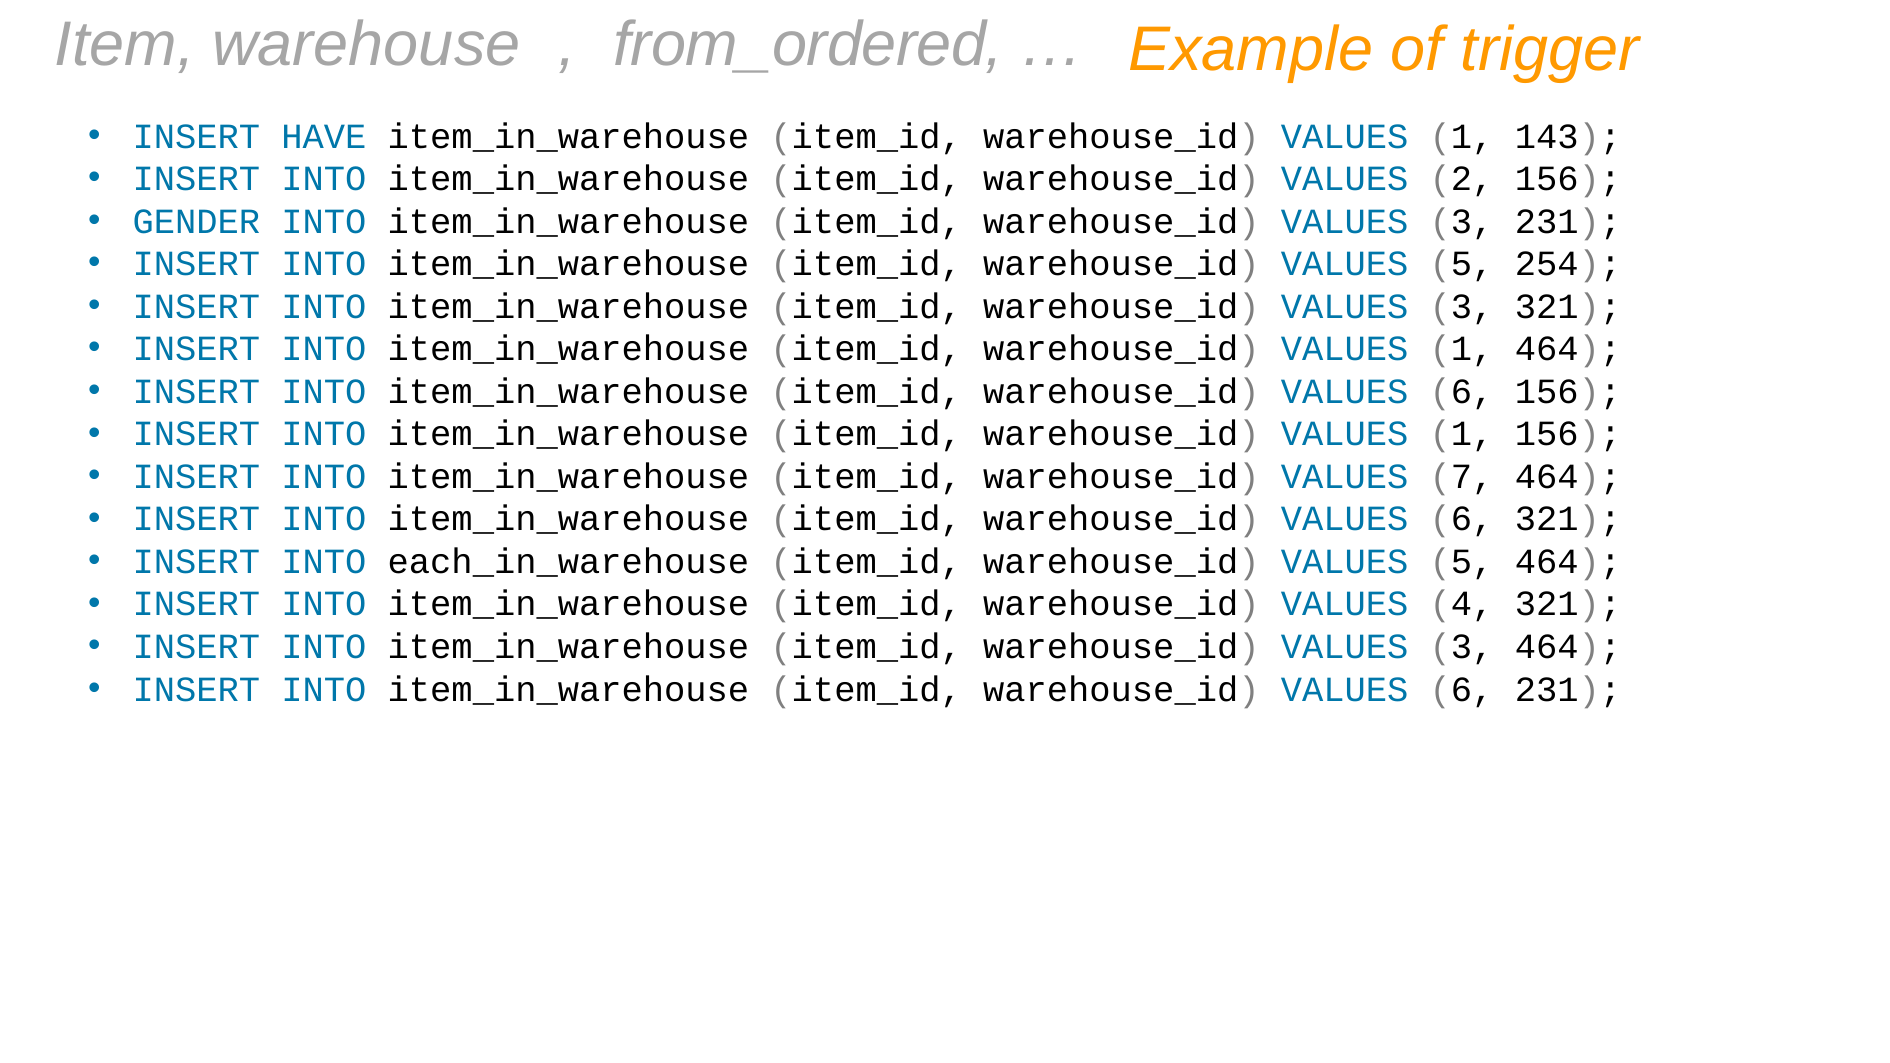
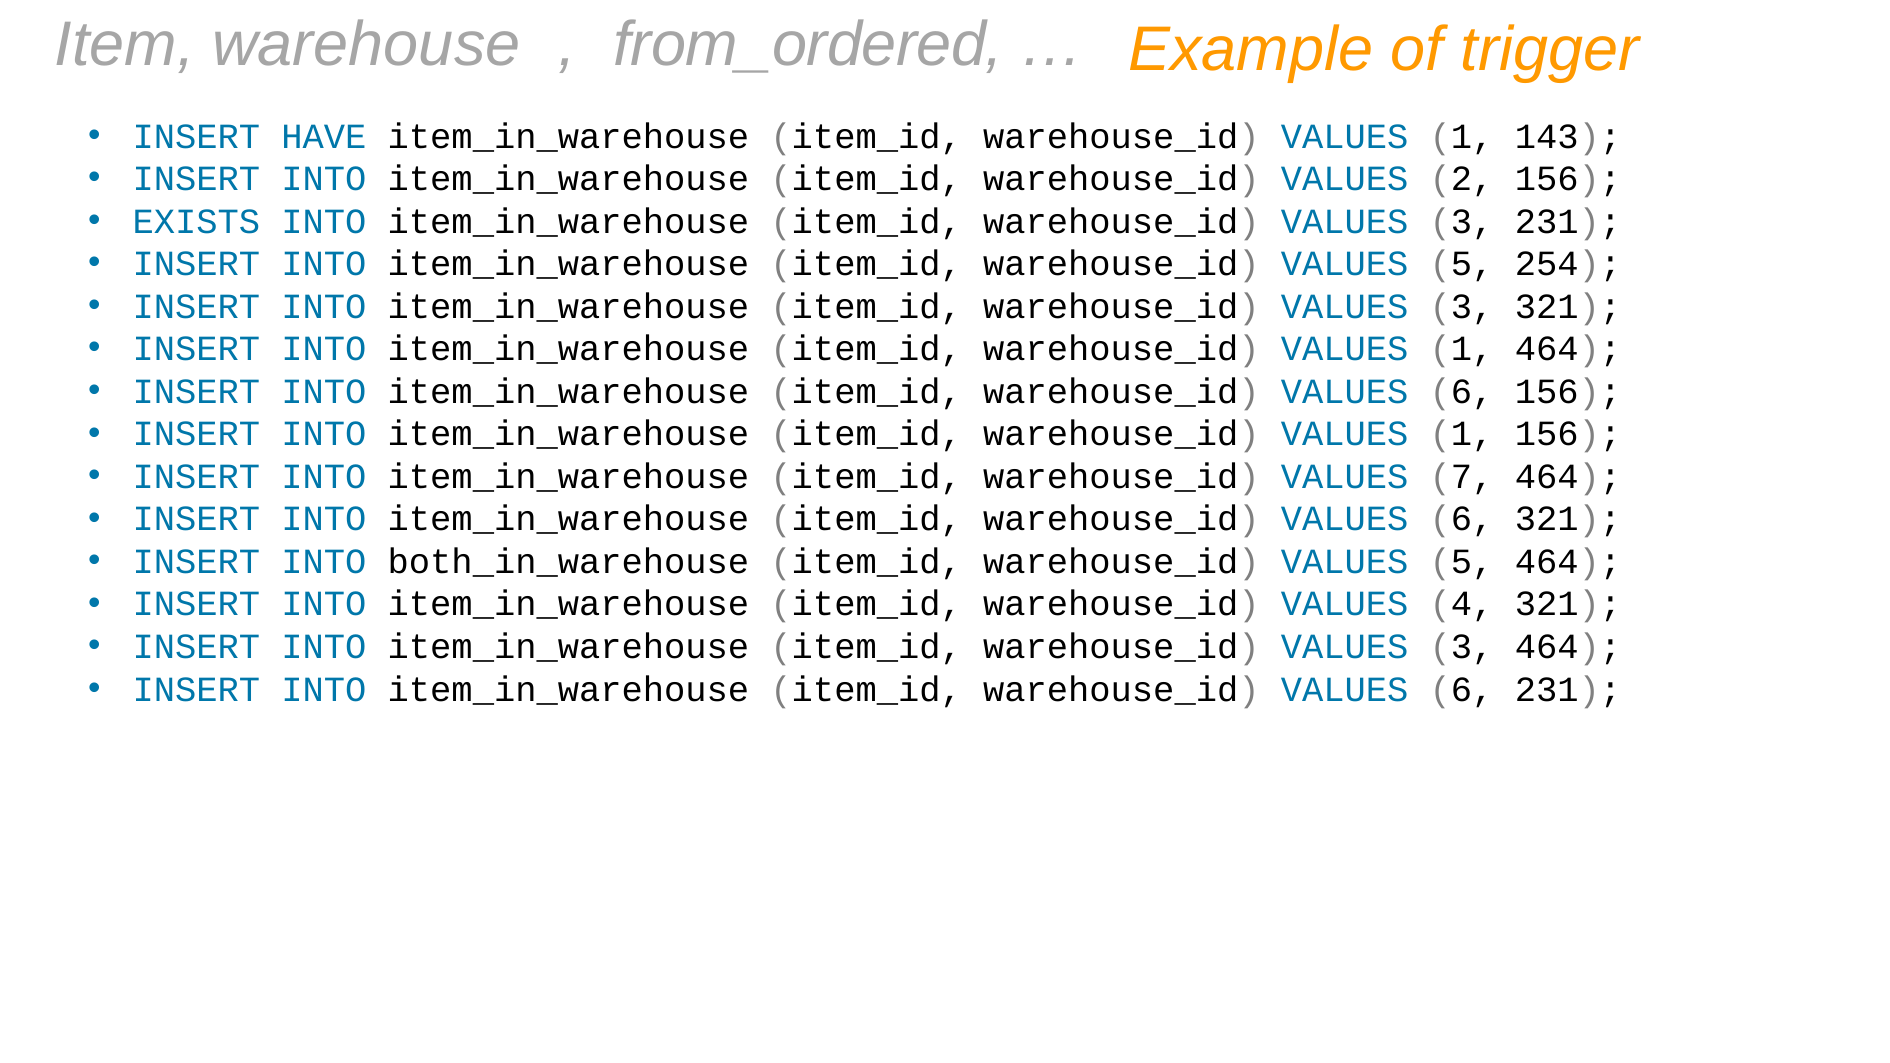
GENDER: GENDER -> EXISTS
each_in_warehouse: each_in_warehouse -> both_in_warehouse
